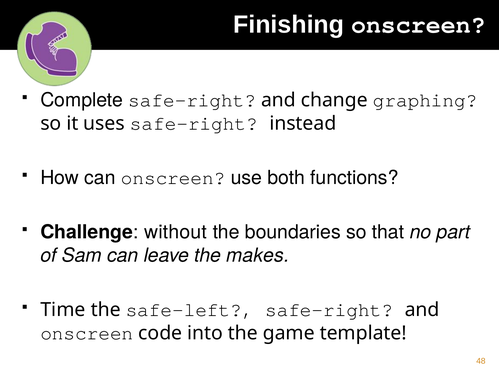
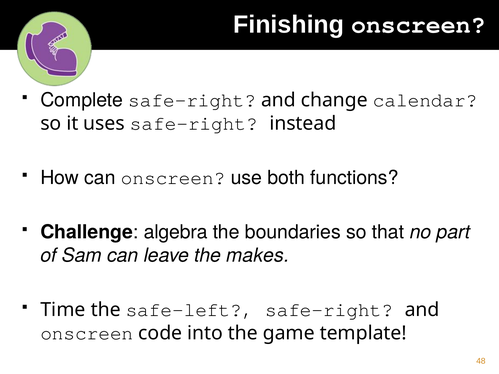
graphing: graphing -> calendar
without: without -> algebra
